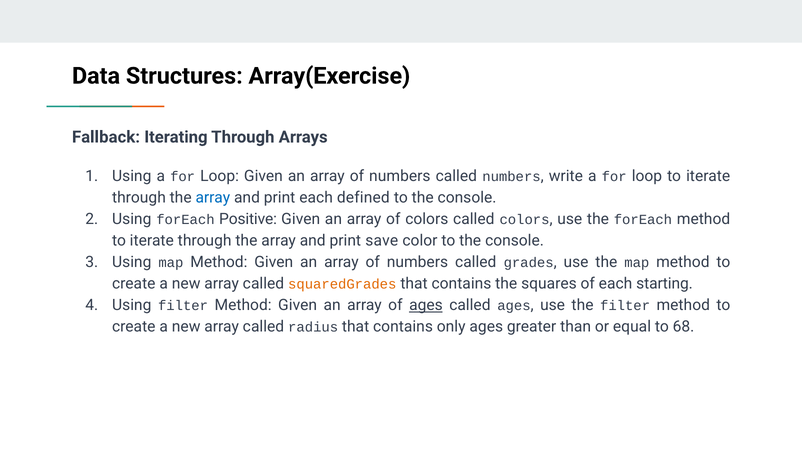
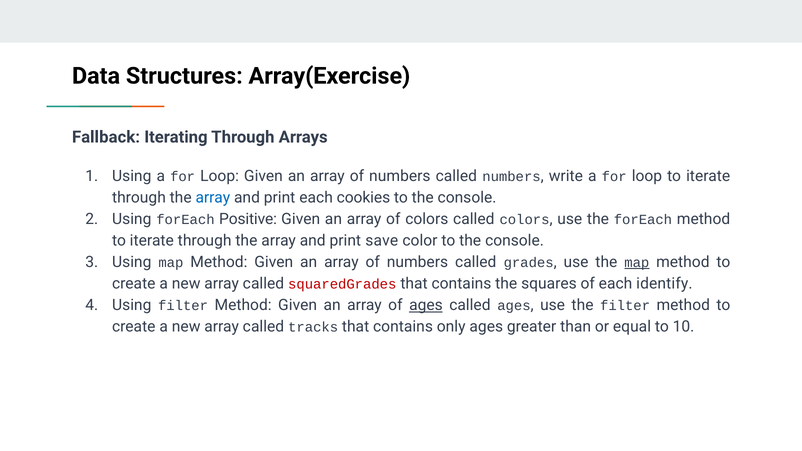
defined: defined -> cookies
map at (637, 263) underline: none -> present
squaredGrades colour: orange -> red
starting: starting -> identify
radius: radius -> tracks
68: 68 -> 10
